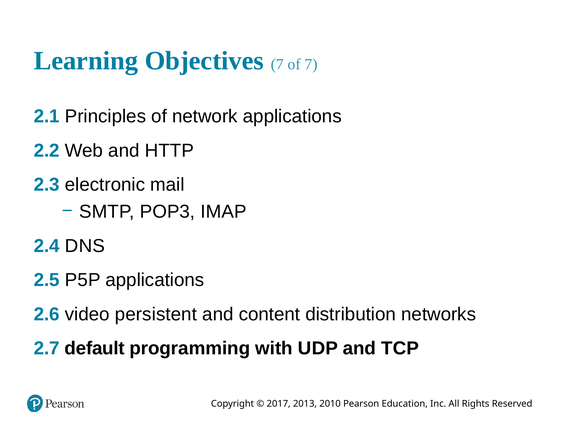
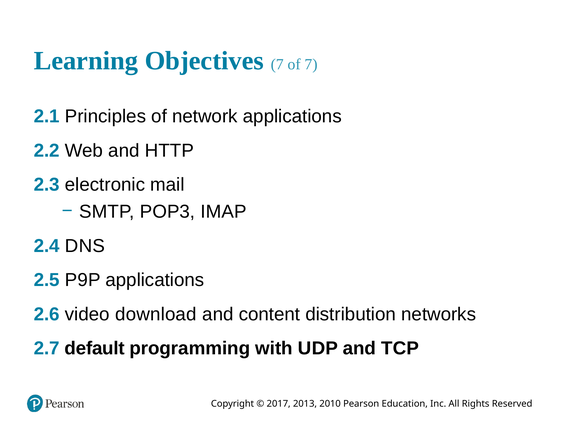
5: 5 -> 9
persistent: persistent -> download
